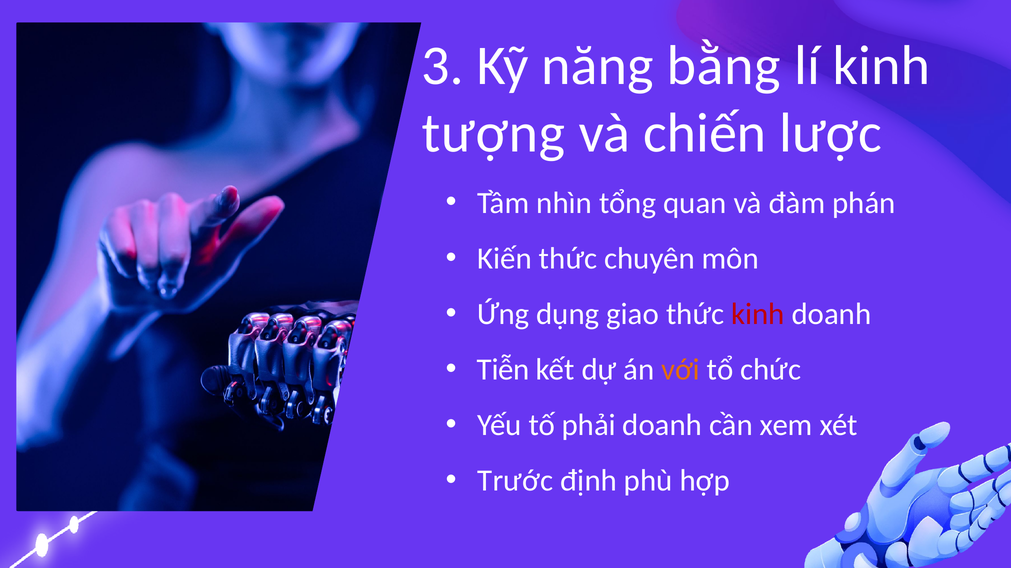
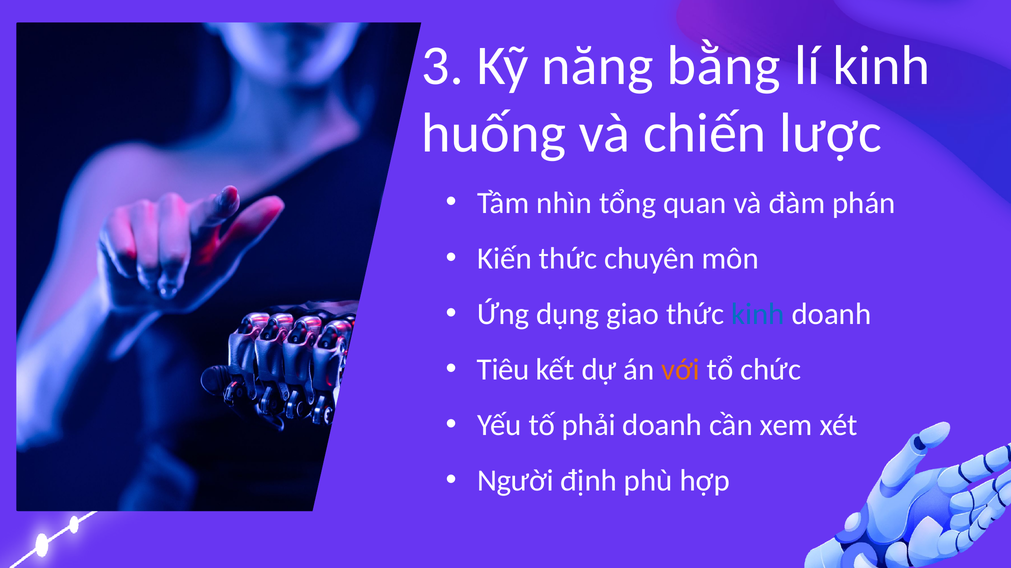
tượng: tượng -> huống
kinh at (758, 314) colour: red -> blue
Tiễn: Tiễn -> Tiêu
Trước: Trước -> Người
